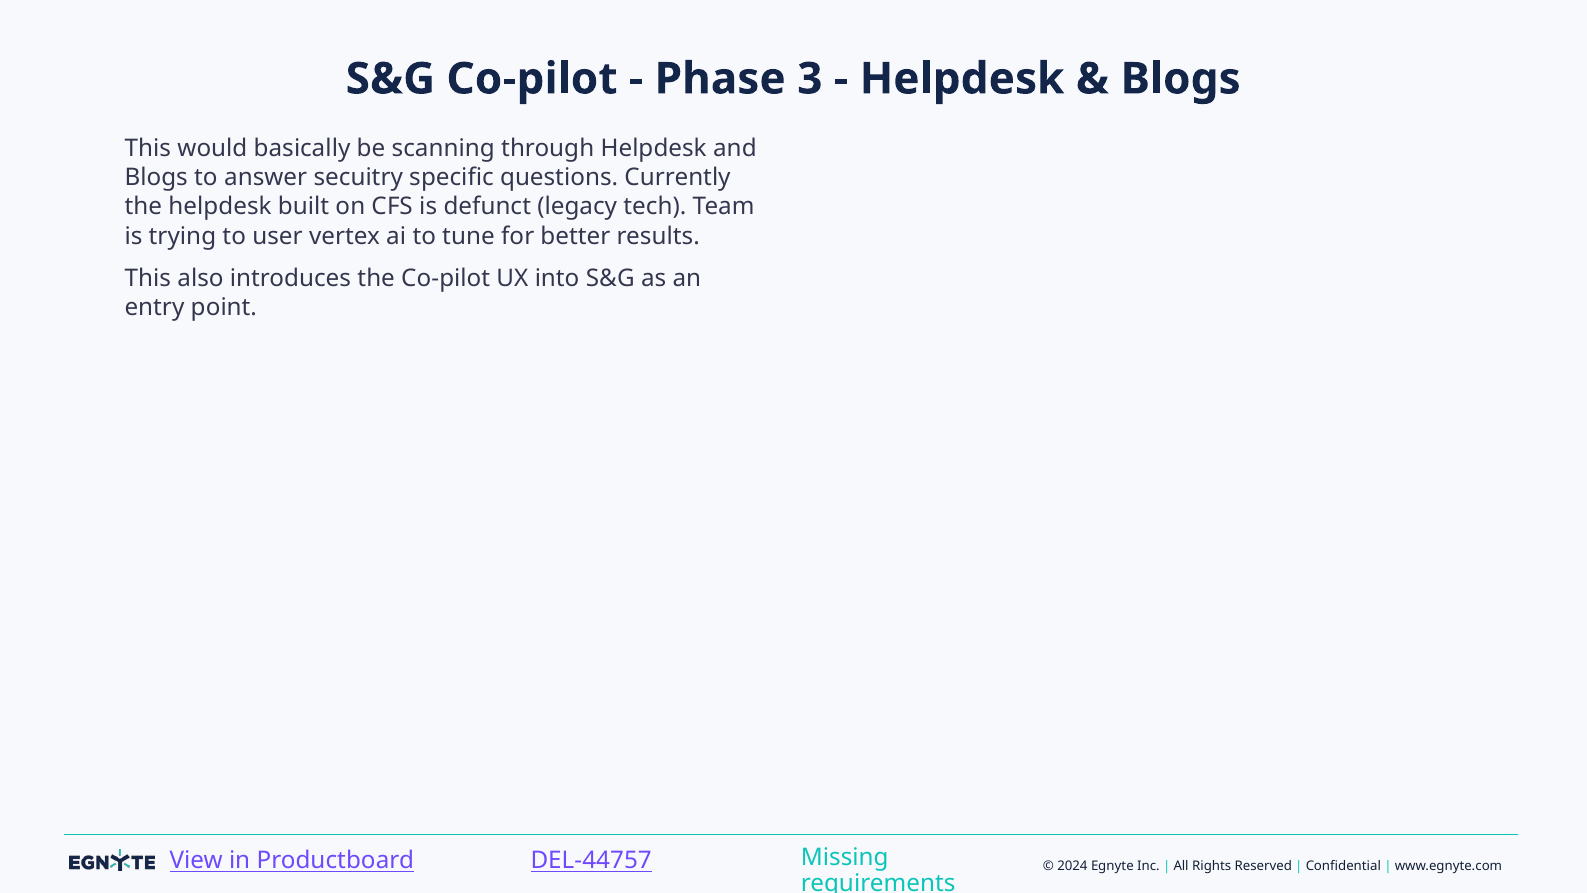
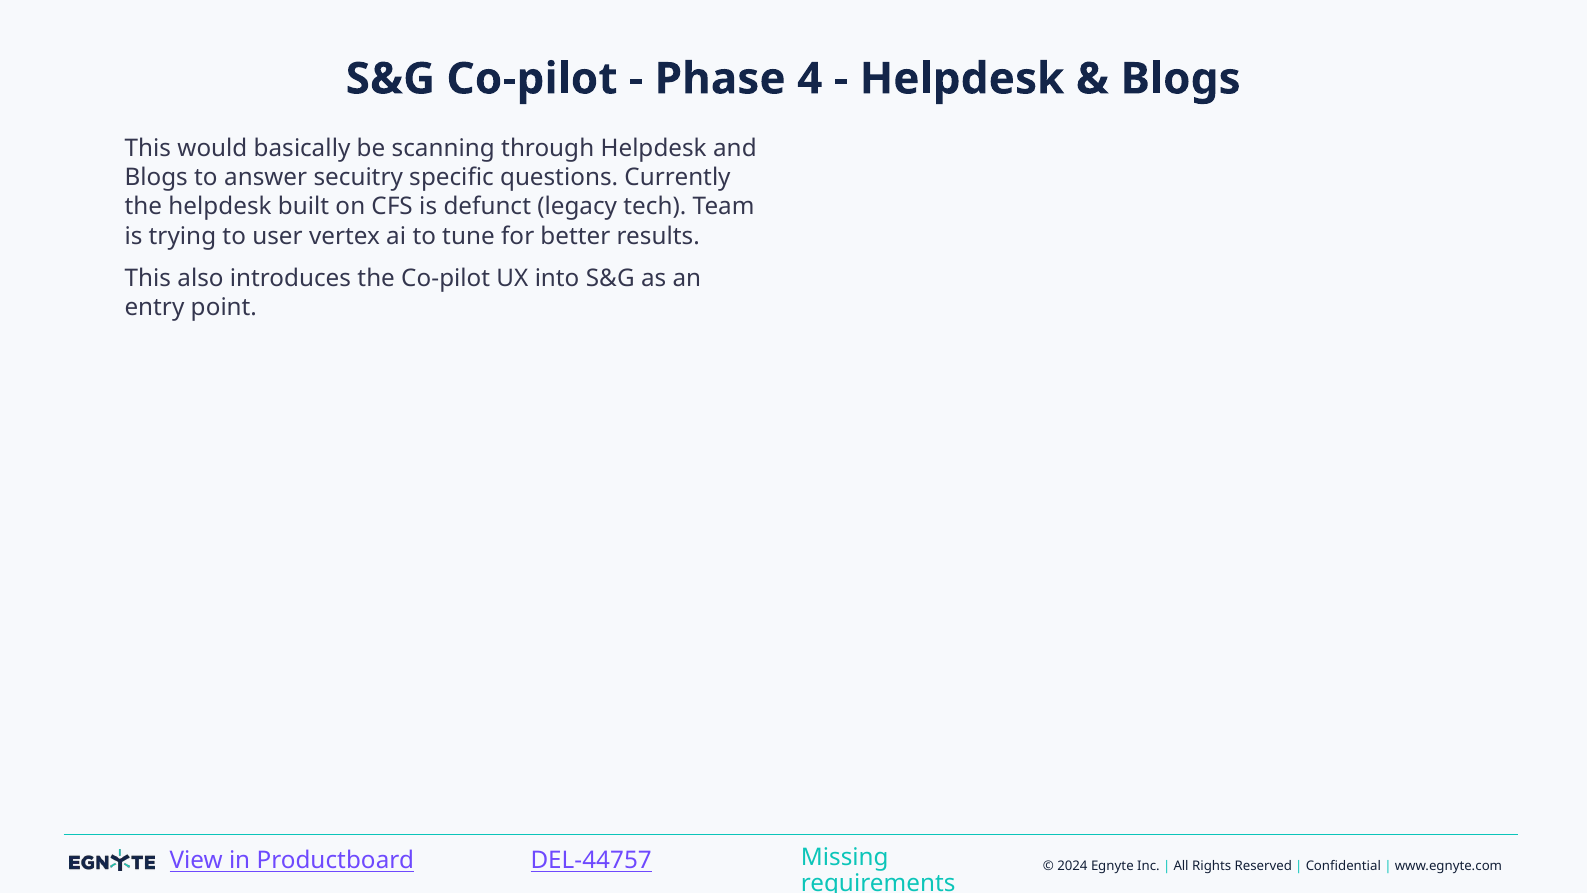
3: 3 -> 4
